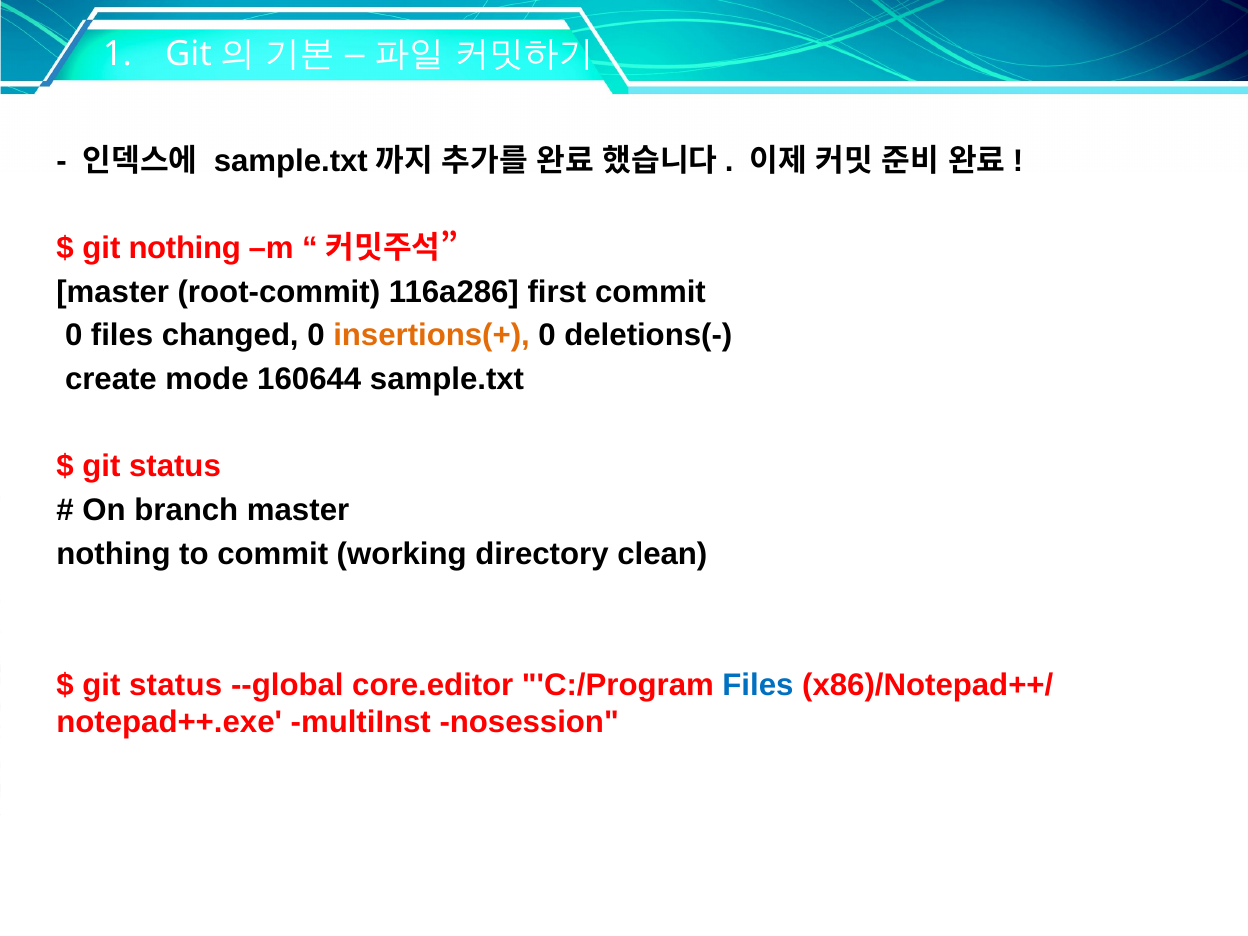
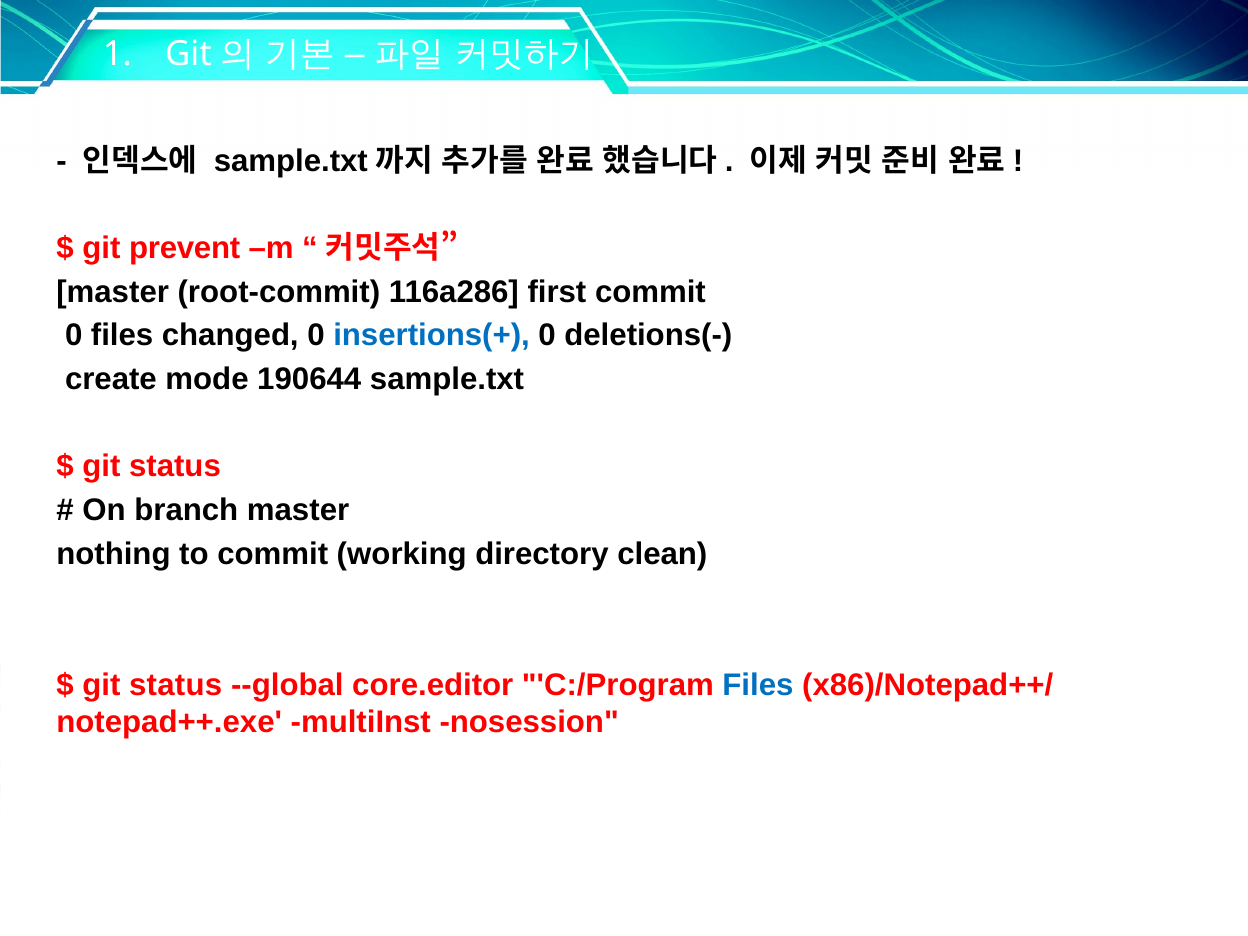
git nothing: nothing -> prevent
insertions(+ colour: orange -> blue
160644: 160644 -> 190644
